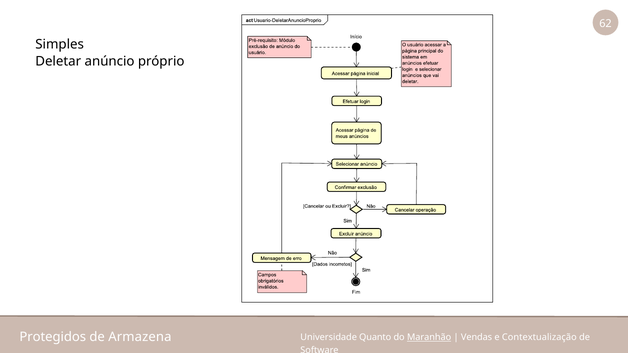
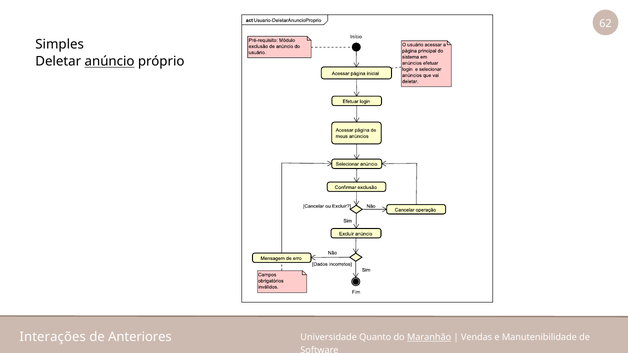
anúncio underline: none -> present
Protegidos: Protegidos -> Interações
Armazena: Armazena -> Anteriores
Contextualização: Contextualização -> Manutenibilidade
